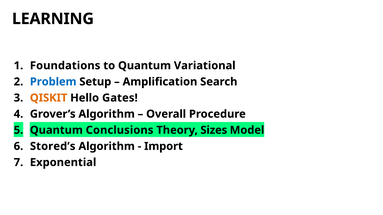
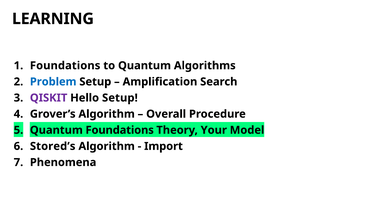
Variational: Variational -> Algorithms
QISKIT colour: orange -> purple
Hello Gates: Gates -> Setup
Quantum Conclusions: Conclusions -> Foundations
Sizes: Sizes -> Your
Exponential: Exponential -> Phenomena
